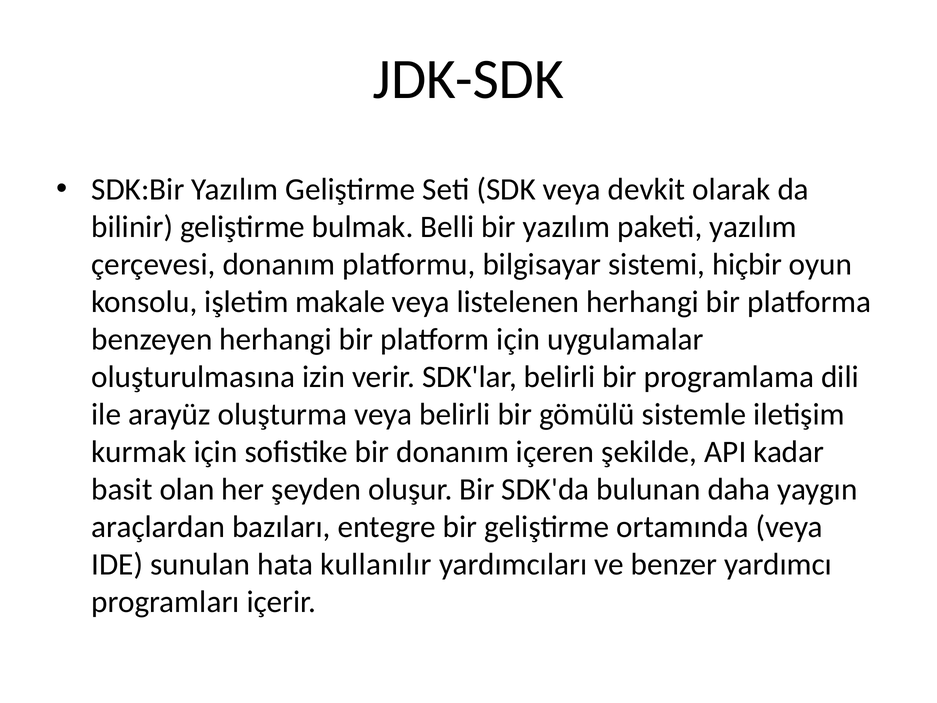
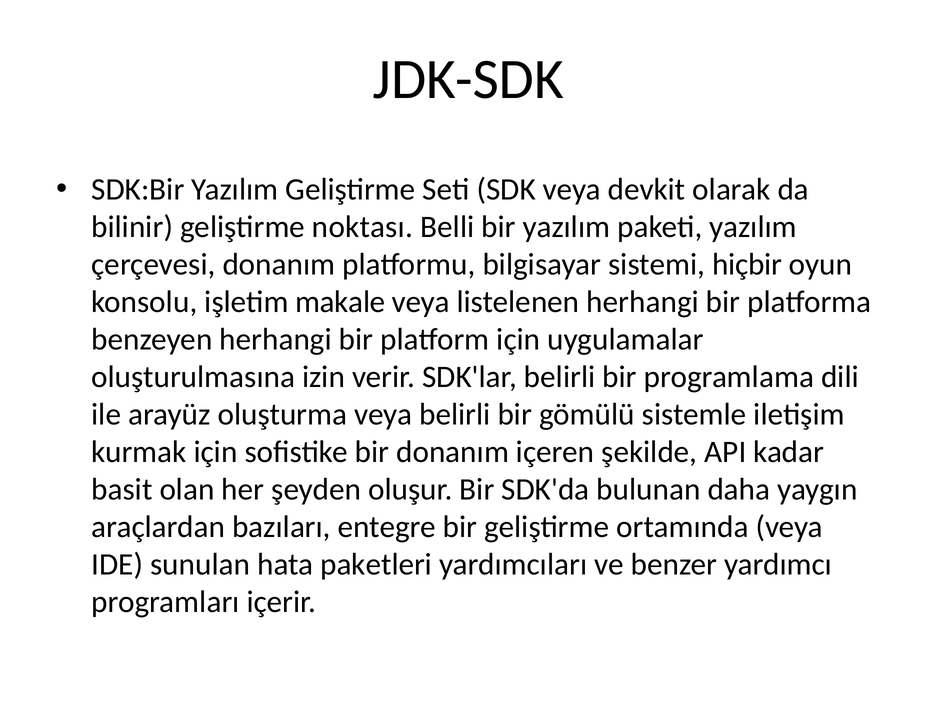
bulmak: bulmak -> noktası
kullanılır: kullanılır -> paketleri
